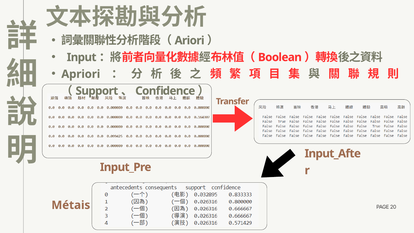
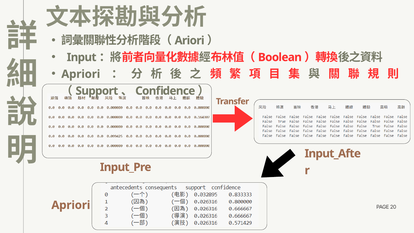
Métais at (71, 205): Métais -> Apriori
